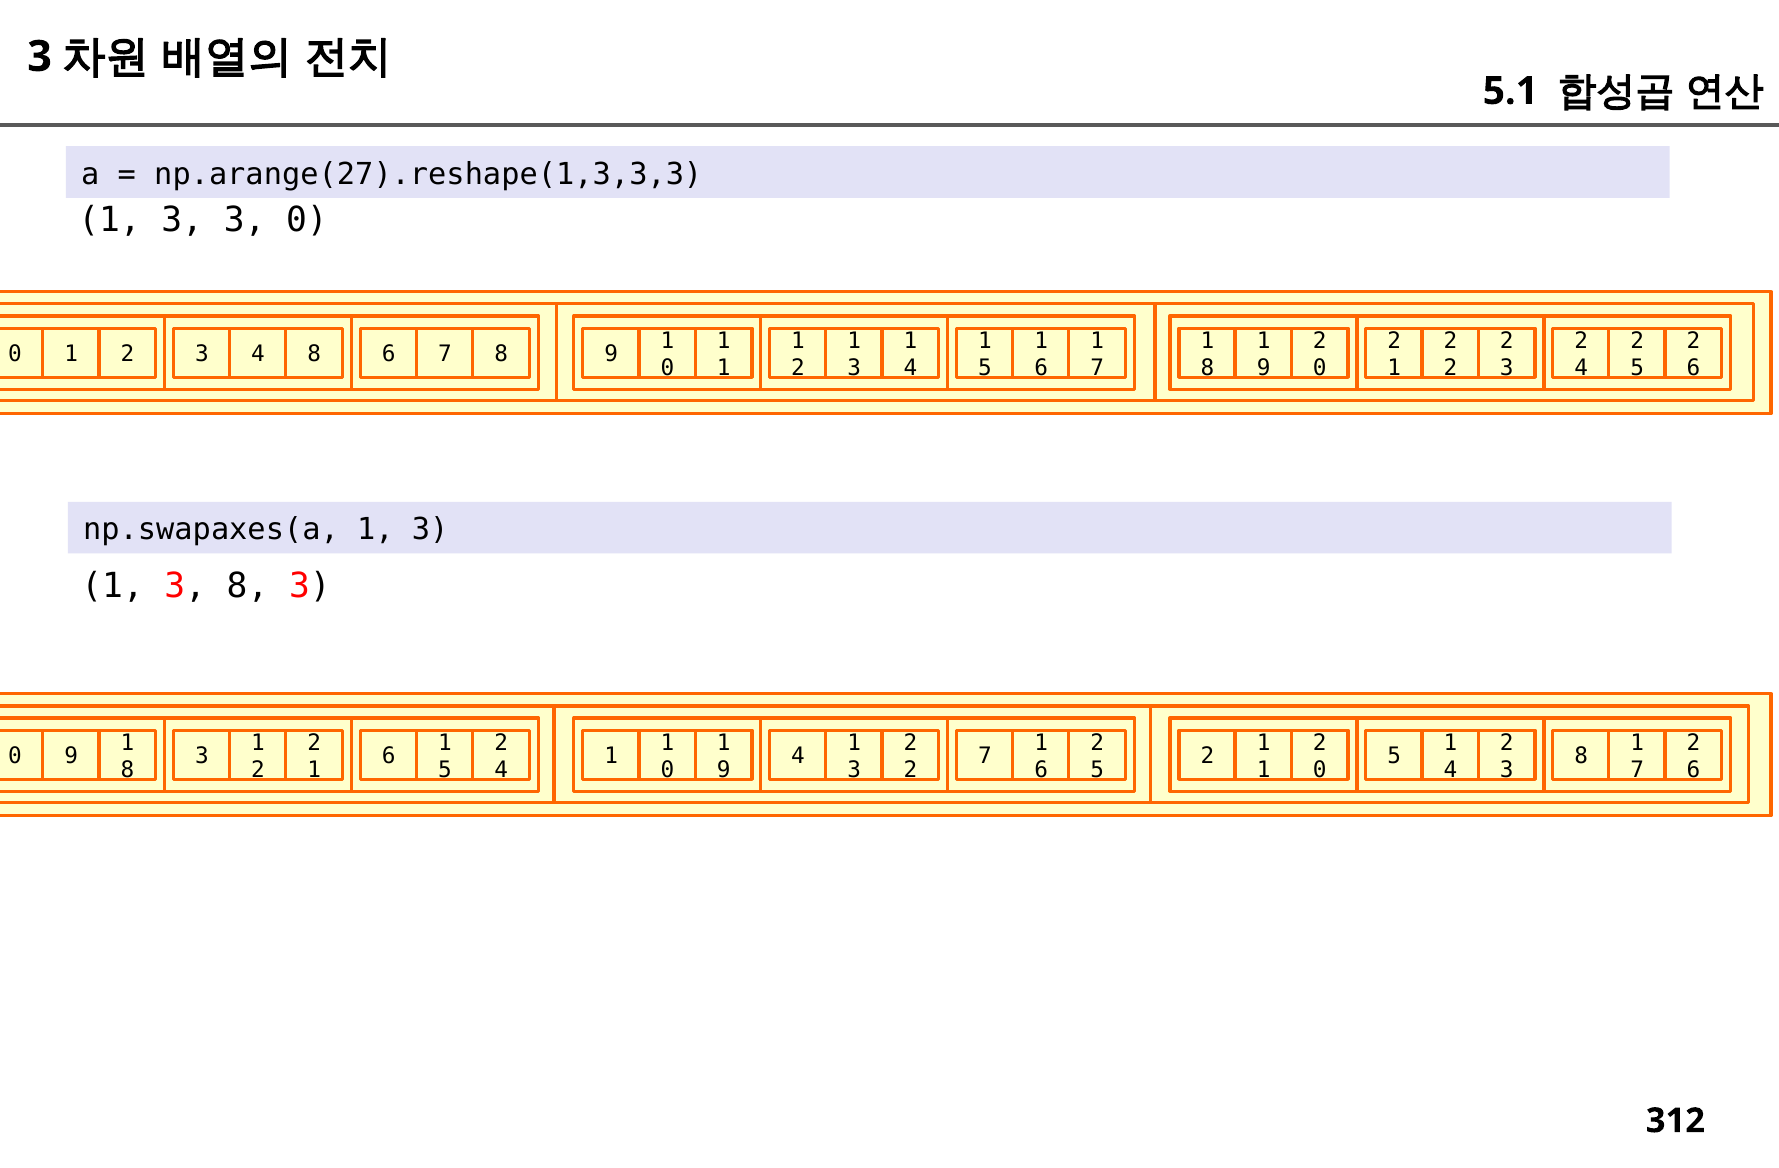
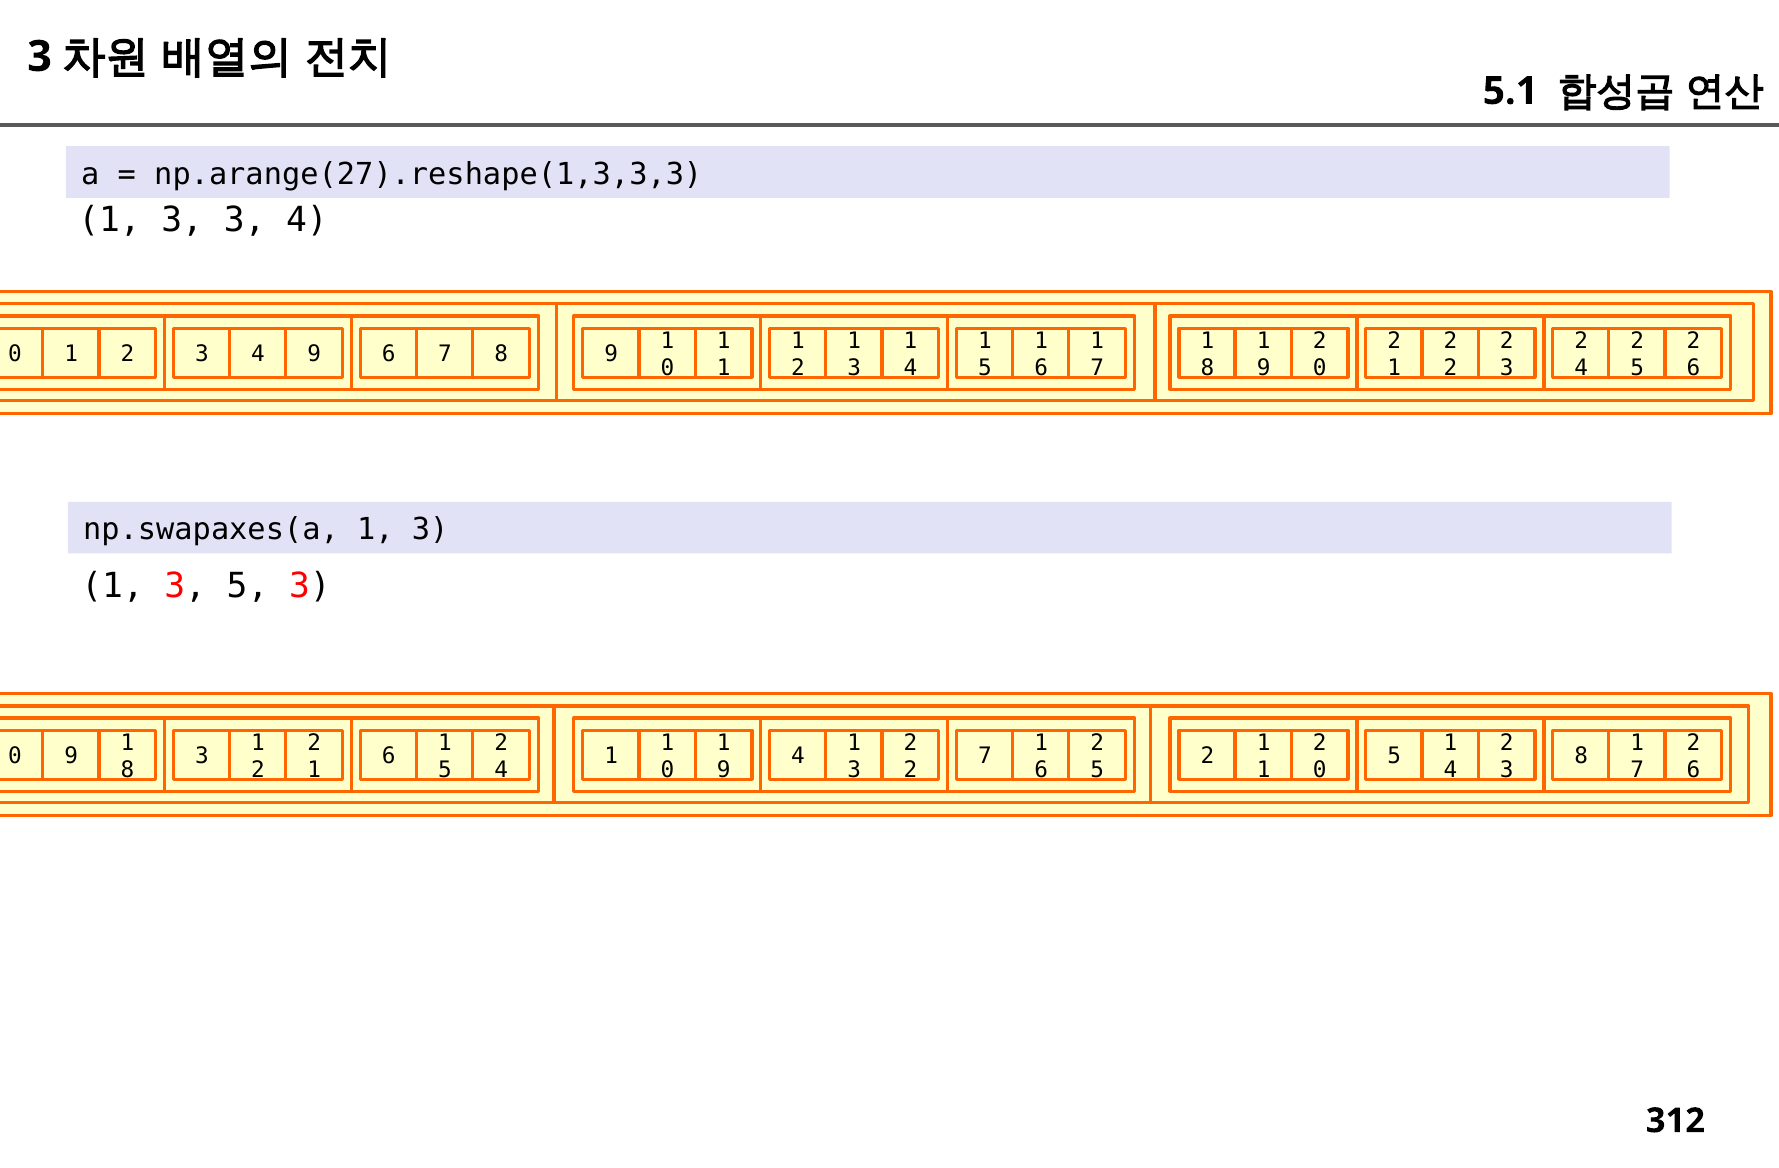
3 3 0: 0 -> 4
4 8: 8 -> 9
1 3 8: 8 -> 5
